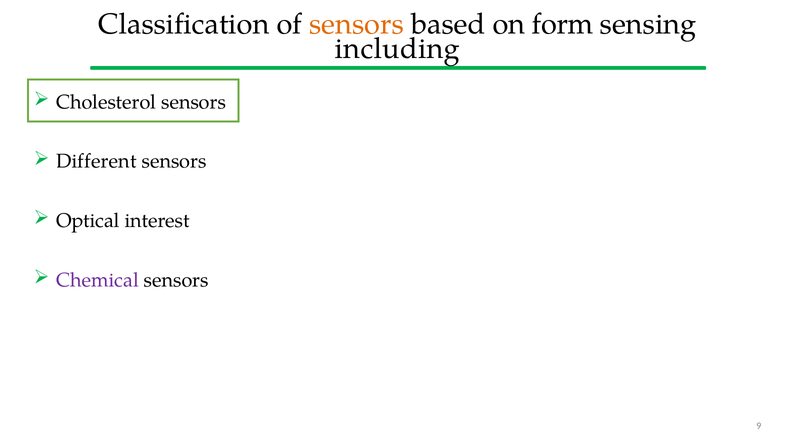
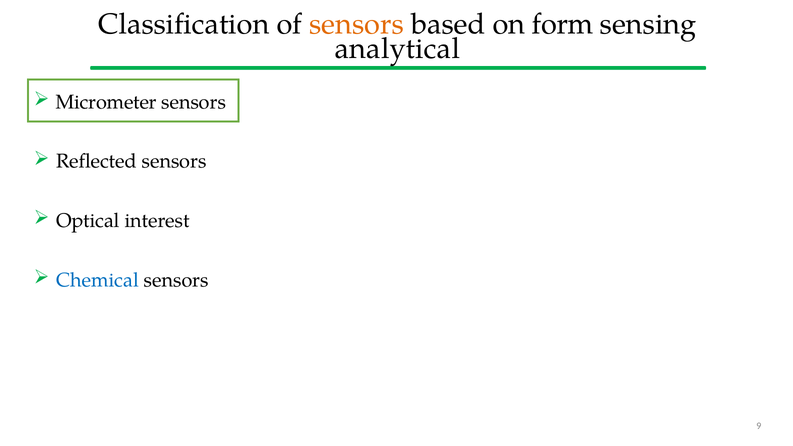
including: including -> analytical
Cholesterol: Cholesterol -> Micrometer
Different: Different -> Reflected
Chemical colour: purple -> blue
